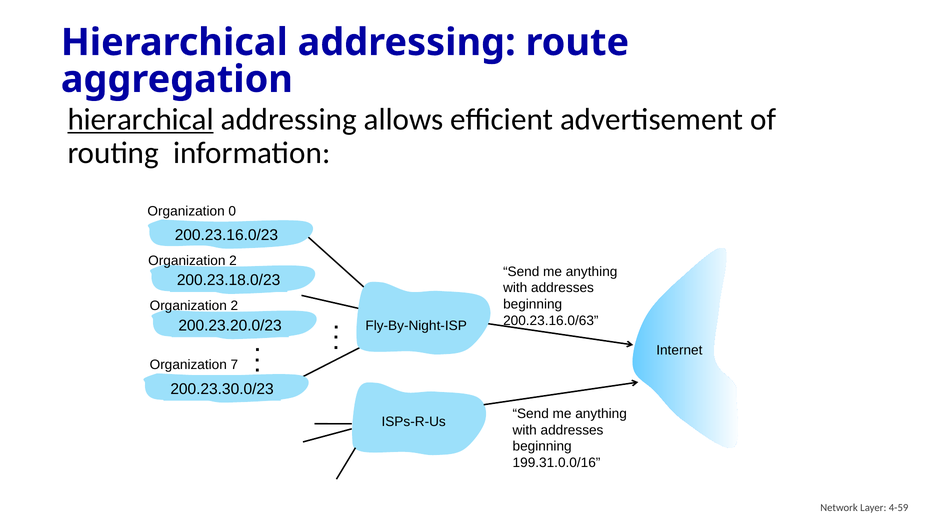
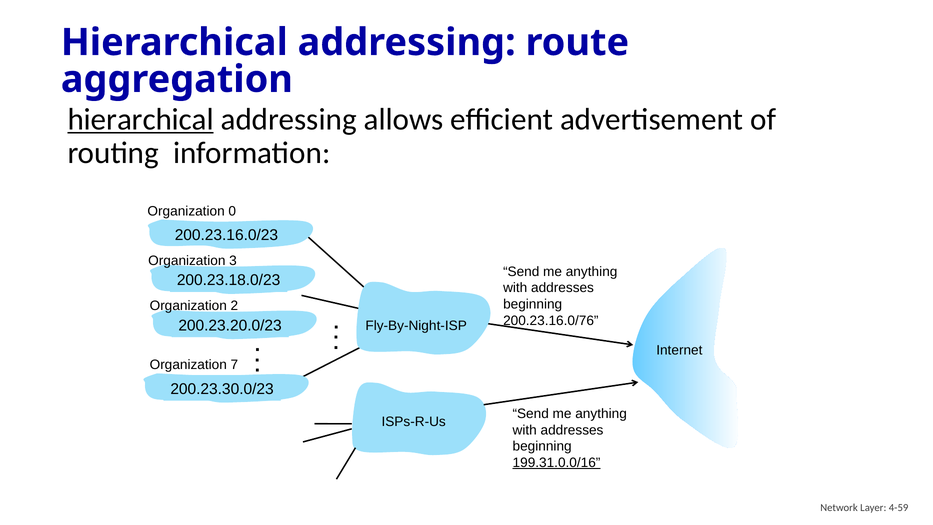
2 at (233, 261): 2 -> 3
200.23.16.0/63: 200.23.16.0/63 -> 200.23.16.0/76
199.31.0.0/16 underline: none -> present
